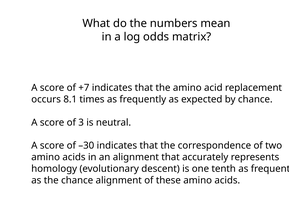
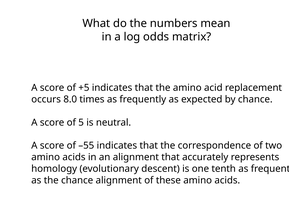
+7: +7 -> +5
8.1: 8.1 -> 8.0
3: 3 -> 5
–30: –30 -> –55
